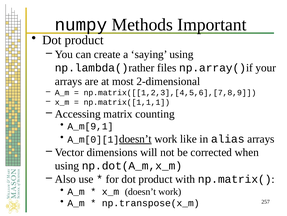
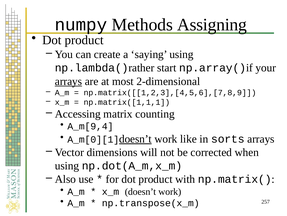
Important: Important -> Assigning
files: files -> start
arrays at (68, 81) underline: none -> present
A_m[9,1: A_m[9,1 -> A_m[9,4
alias: alias -> sorts
